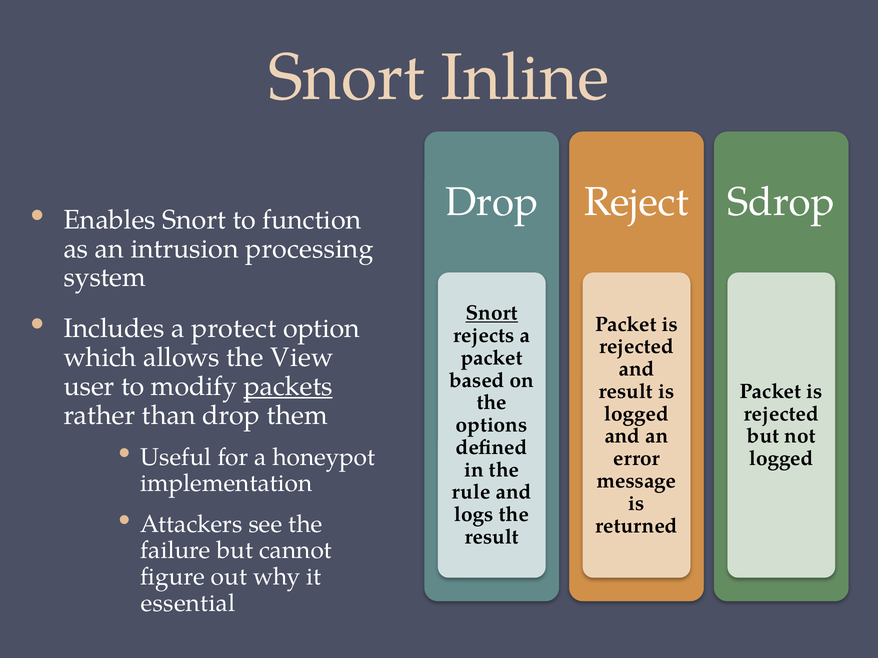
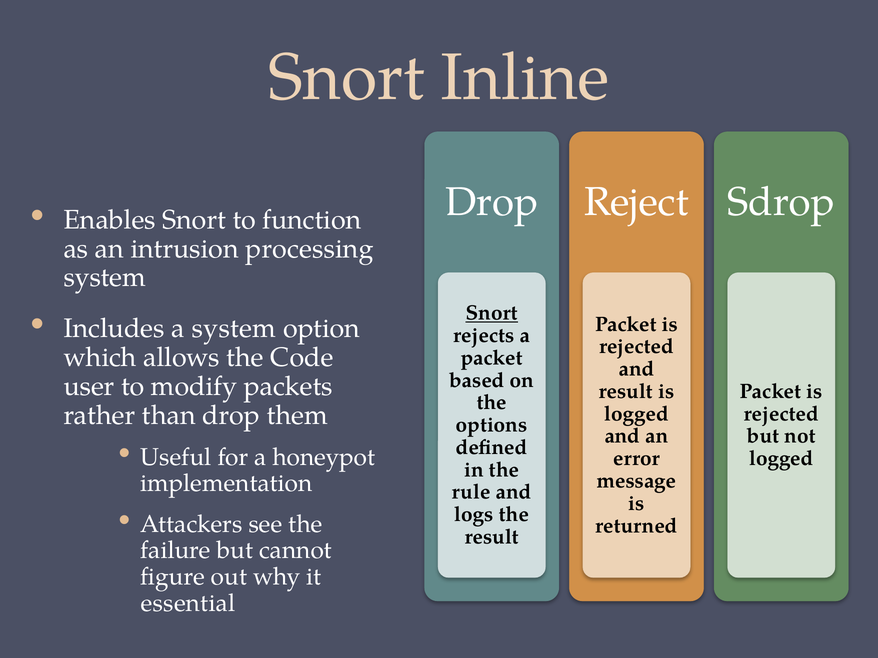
a protect: protect -> system
View: View -> Code
packets underline: present -> none
